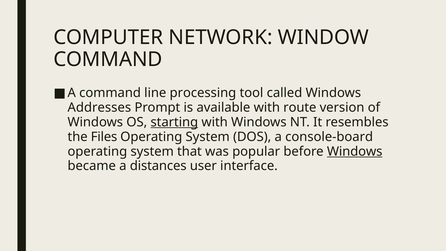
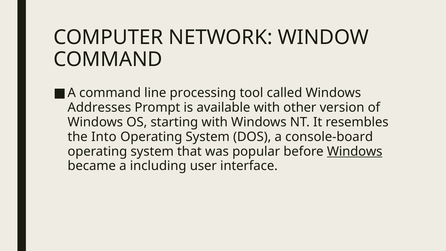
route: route -> other
starting underline: present -> none
Files: Files -> Into
distances: distances -> including
